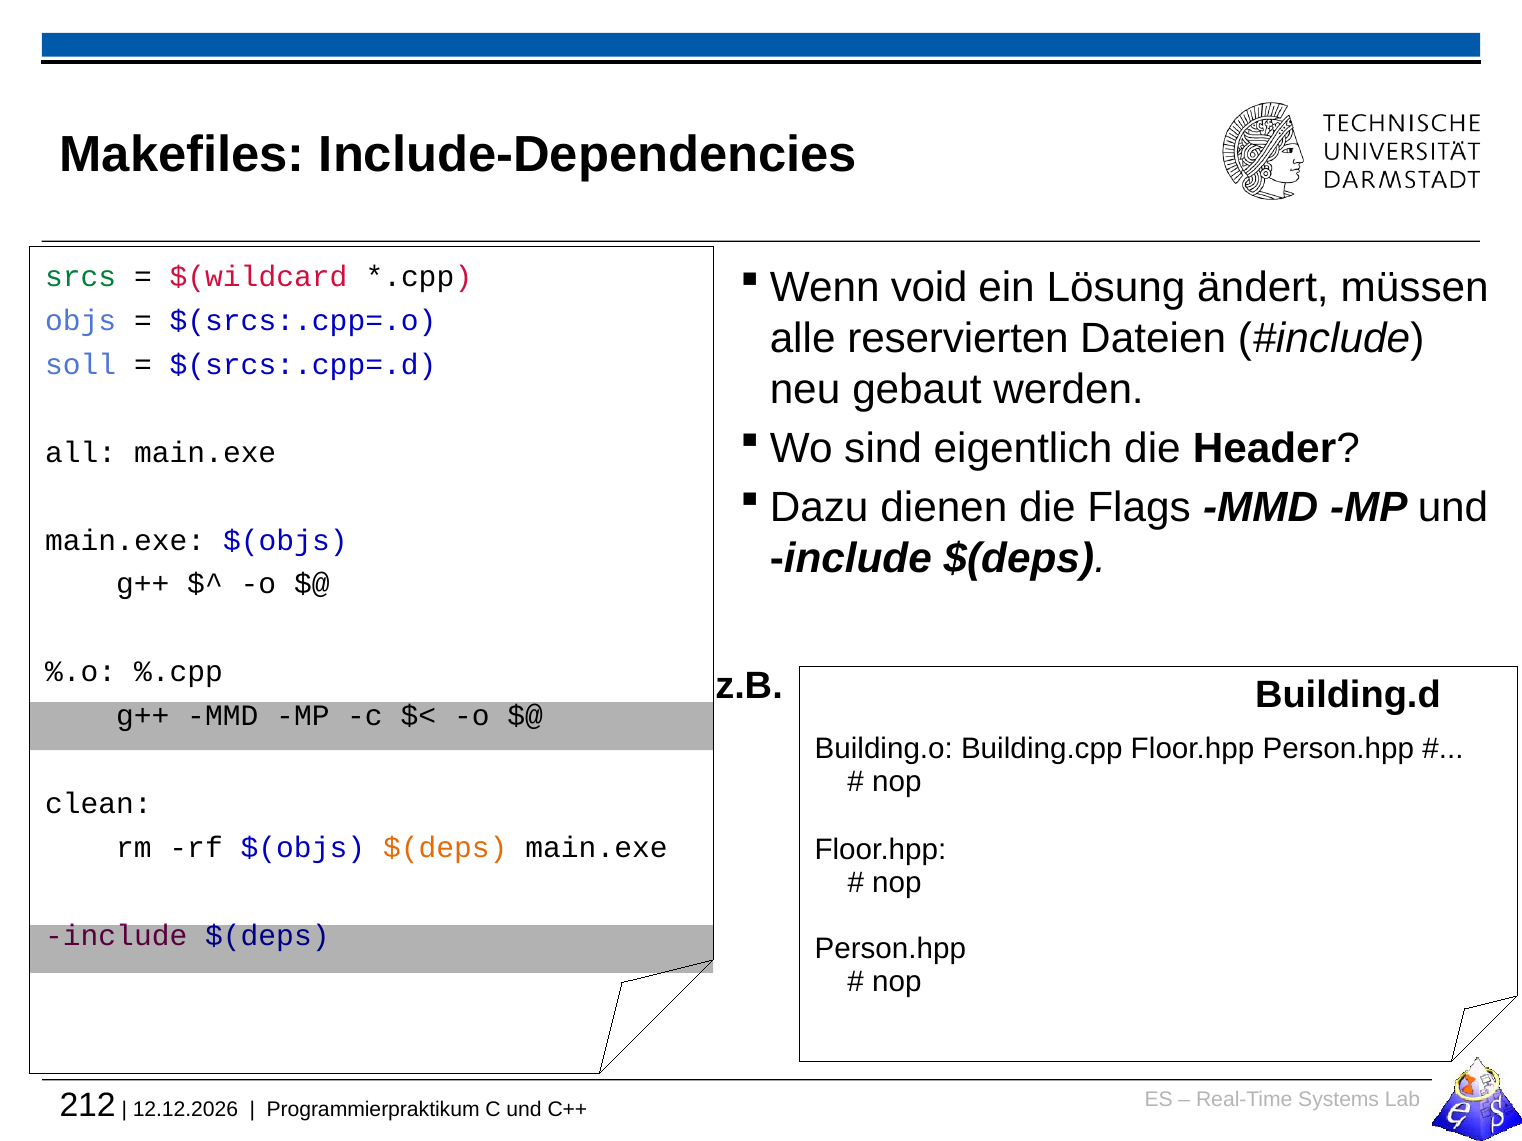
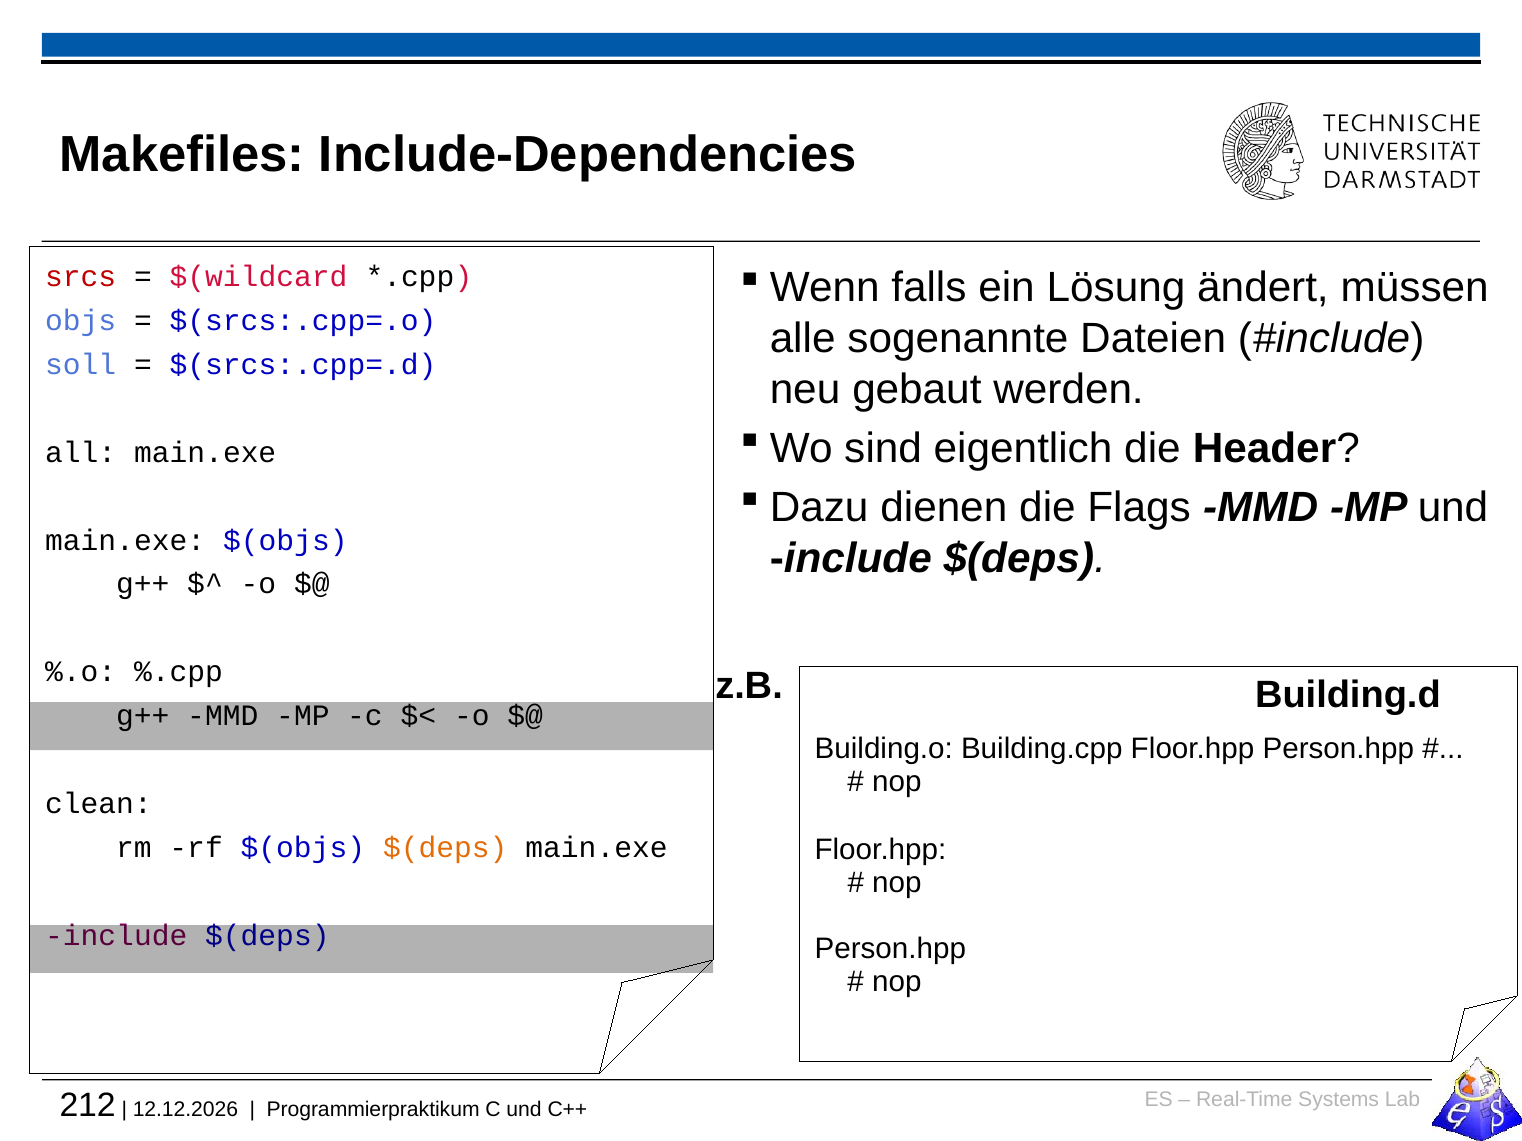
void: void -> falls
srcs colour: green -> red
reservierten: reservierten -> sogenannte
